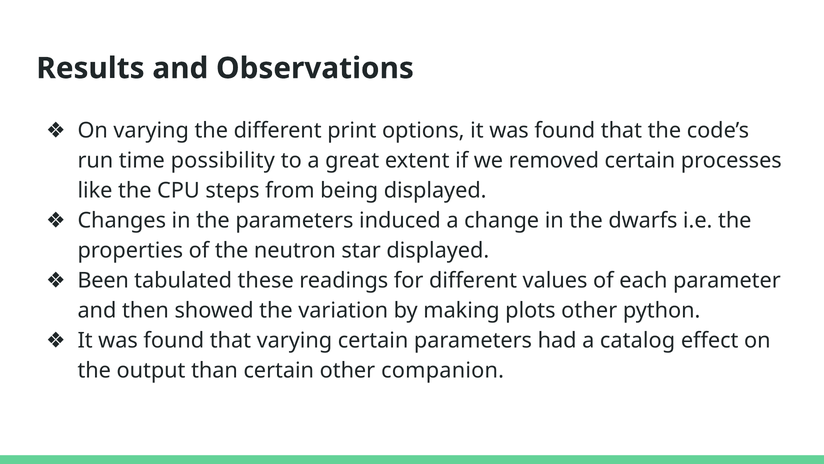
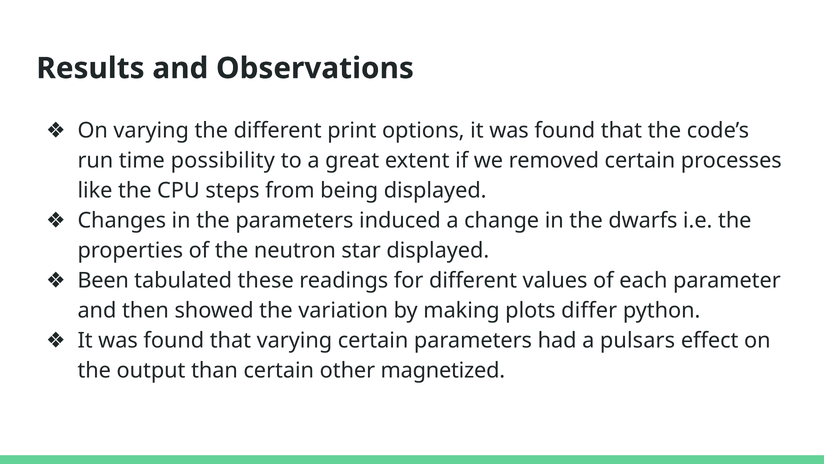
plots other: other -> differ
catalog: catalog -> pulsars
companion: companion -> magnetized
